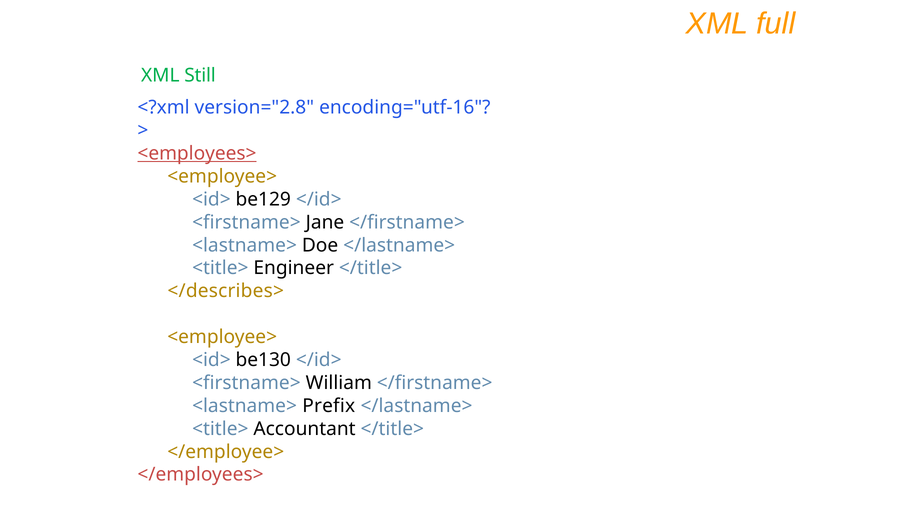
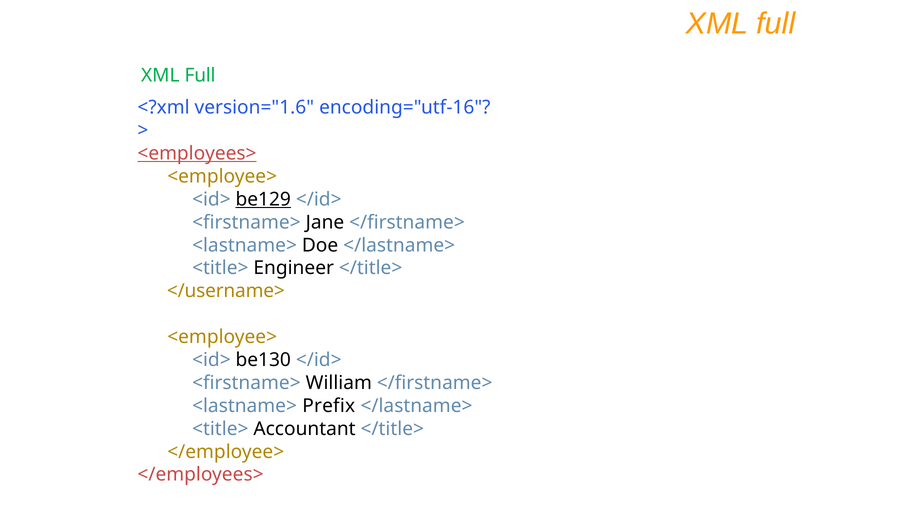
Still at (200, 75): Still -> Full
version="2.8: version="2.8 -> version="1.6
be129 underline: none -> present
</describes>: </describes> -> </username>
